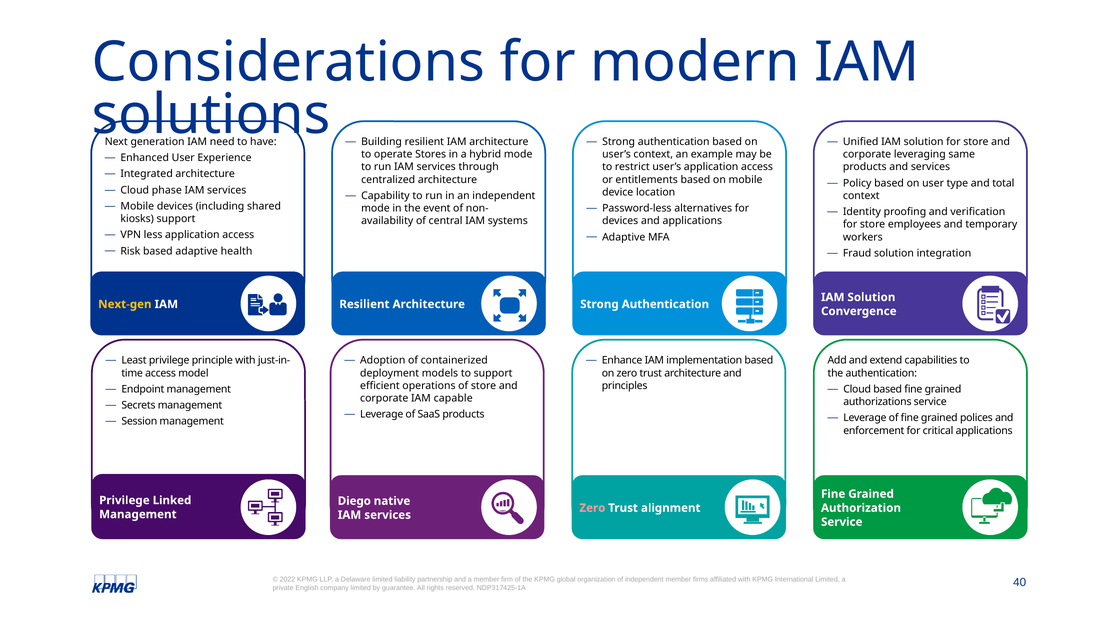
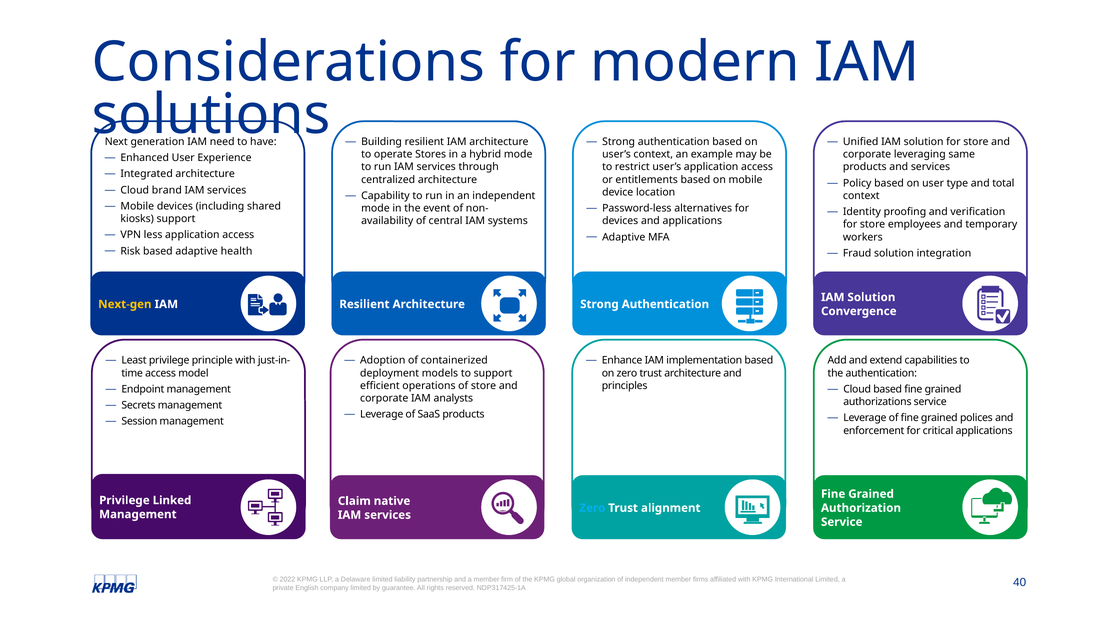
phase: phase -> brand
capable: capable -> analysts
Diego: Diego -> Claim
Zero at (592, 508) colour: pink -> light blue
